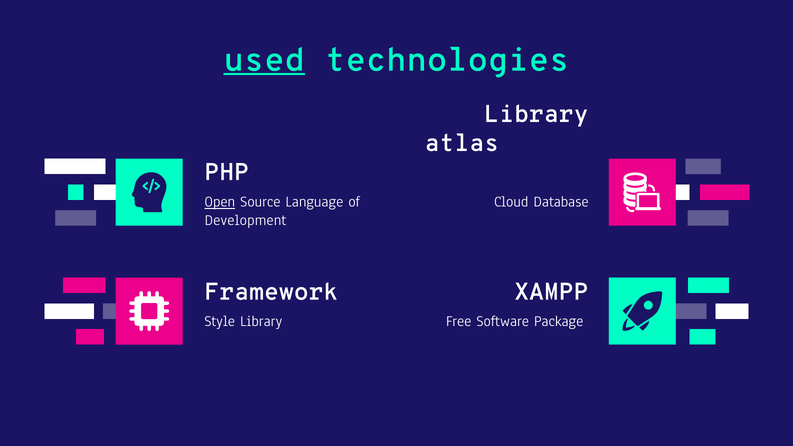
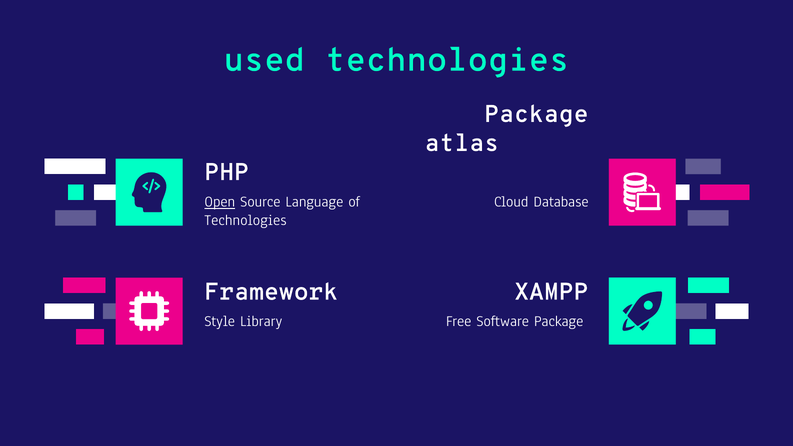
used underline: present -> none
Library at (536, 114): Library -> Package
Development at (246, 220): Development -> Technologies
